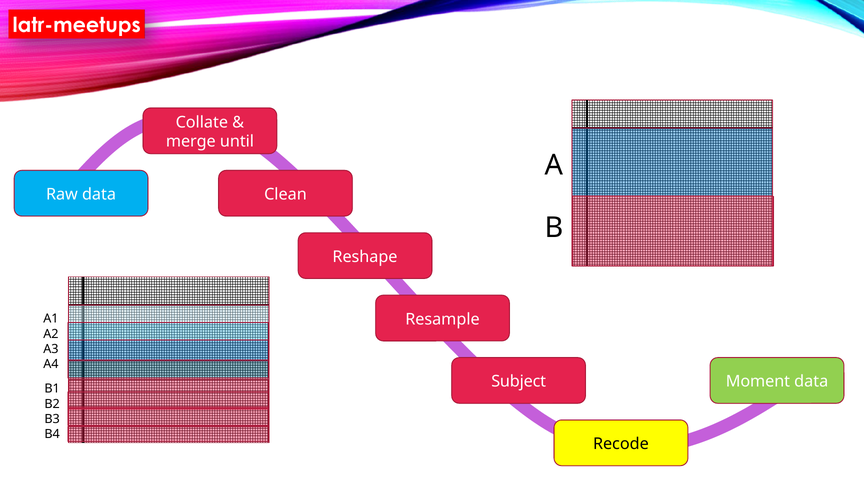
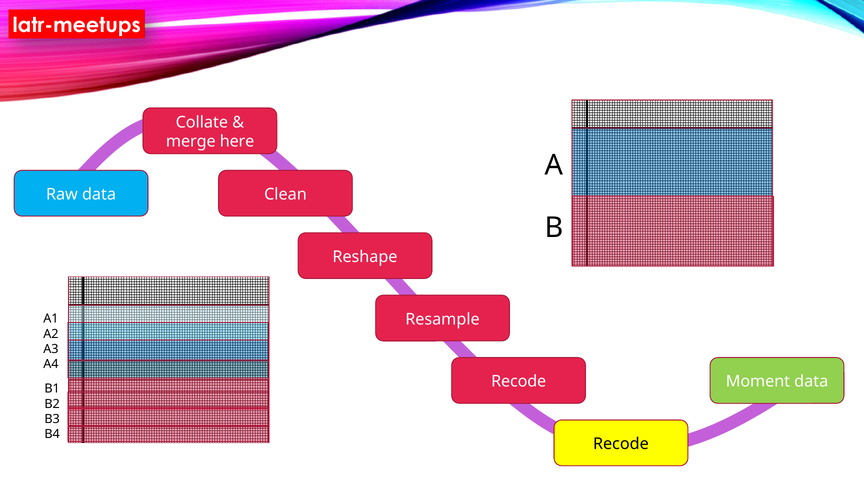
until: until -> here
Subject at (519, 382): Subject -> Recode
